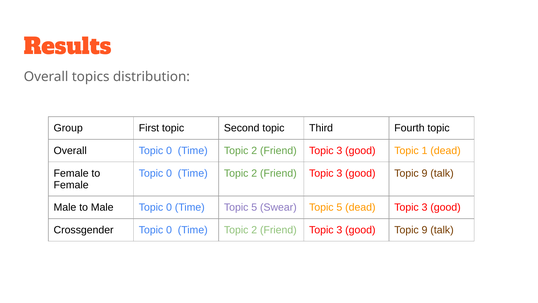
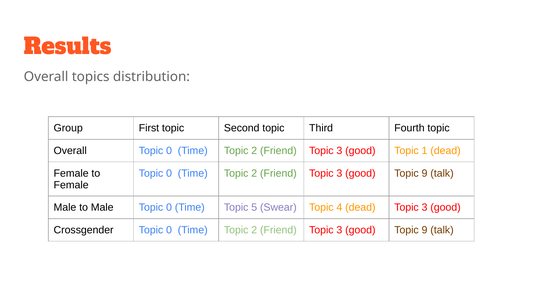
Swear Topic 5: 5 -> 4
